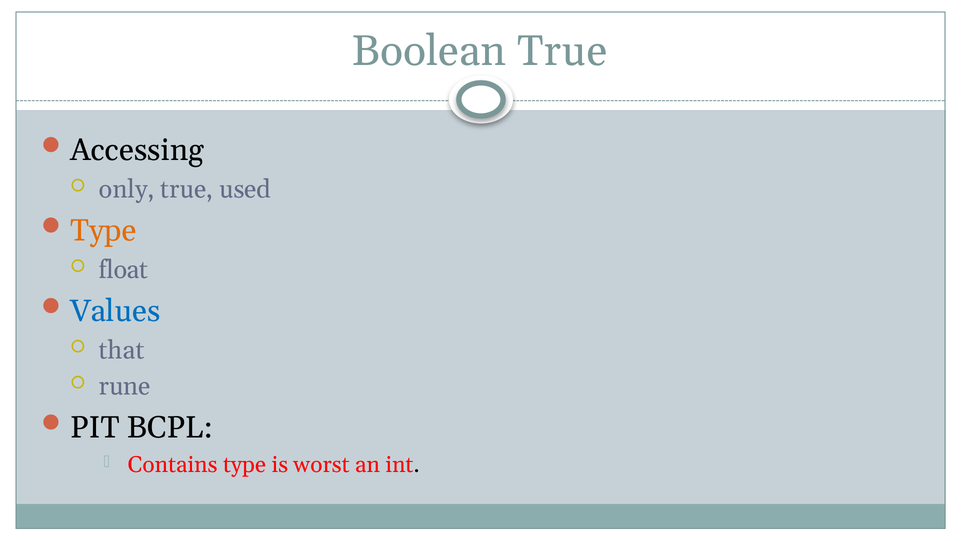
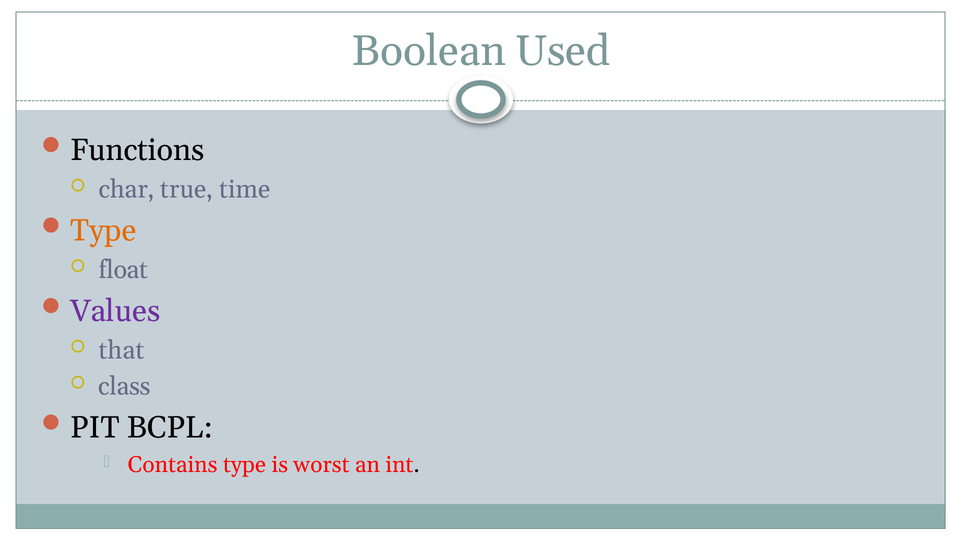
Boolean True: True -> Used
Accessing: Accessing -> Functions
only: only -> char
used: used -> time
Values colour: blue -> purple
rune: rune -> class
